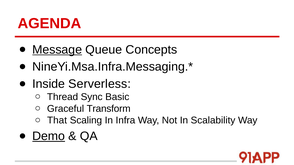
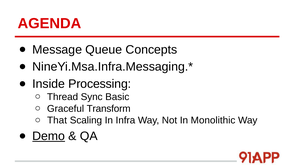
Message underline: present -> none
Serverless: Serverless -> Processing
Scalability: Scalability -> Monolithic
